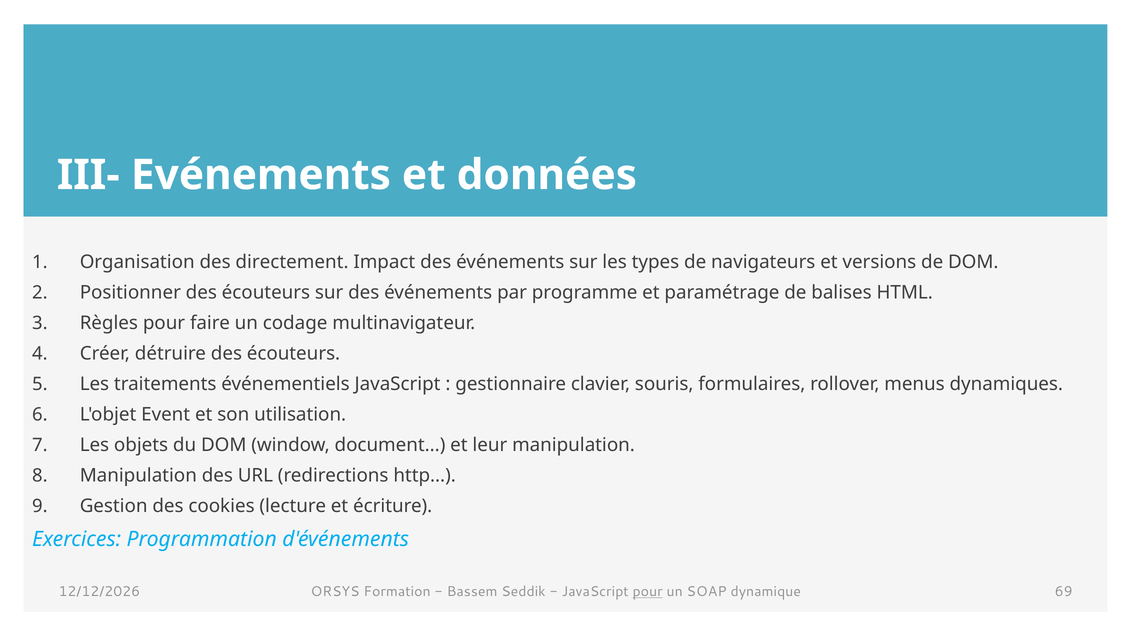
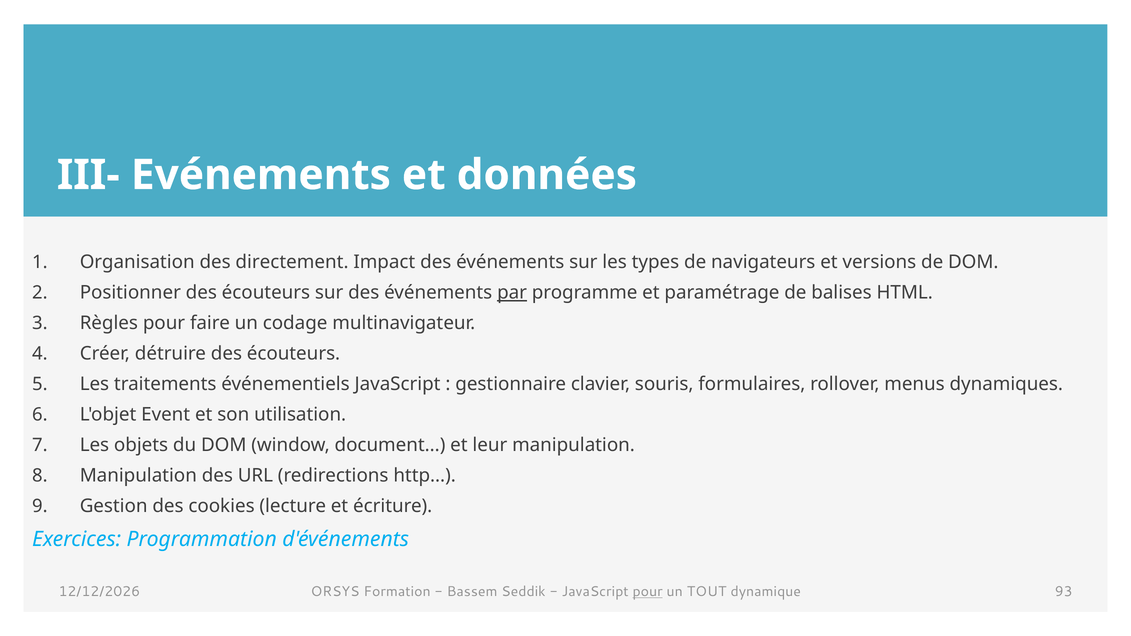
par underline: none -> present
SOAP: SOAP -> TOUT
69: 69 -> 93
